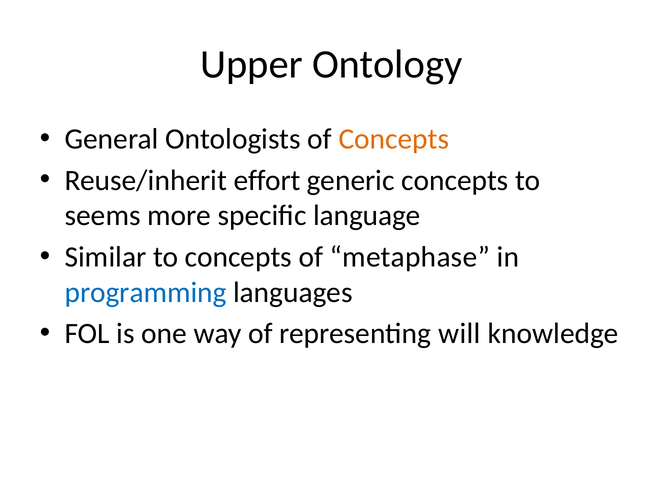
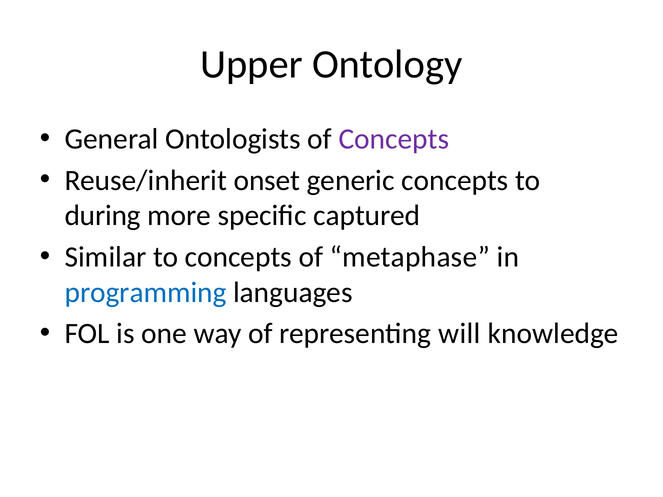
Concepts at (394, 139) colour: orange -> purple
effort: effort -> onset
seems: seems -> during
language: language -> captured
